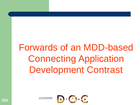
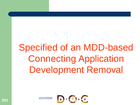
Forwards: Forwards -> Specified
Contrast: Contrast -> Removal
